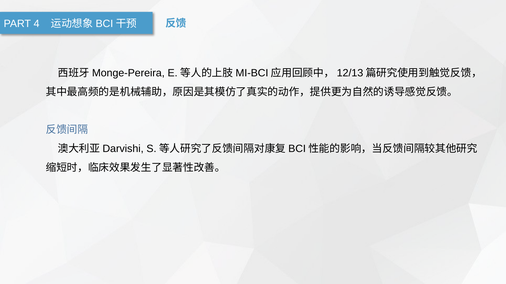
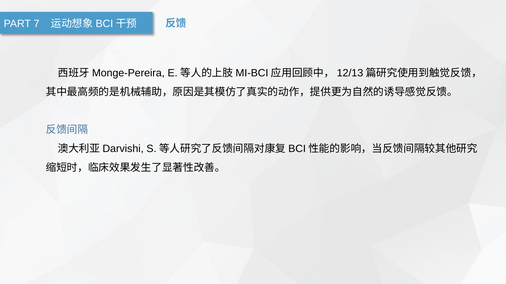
4: 4 -> 7
